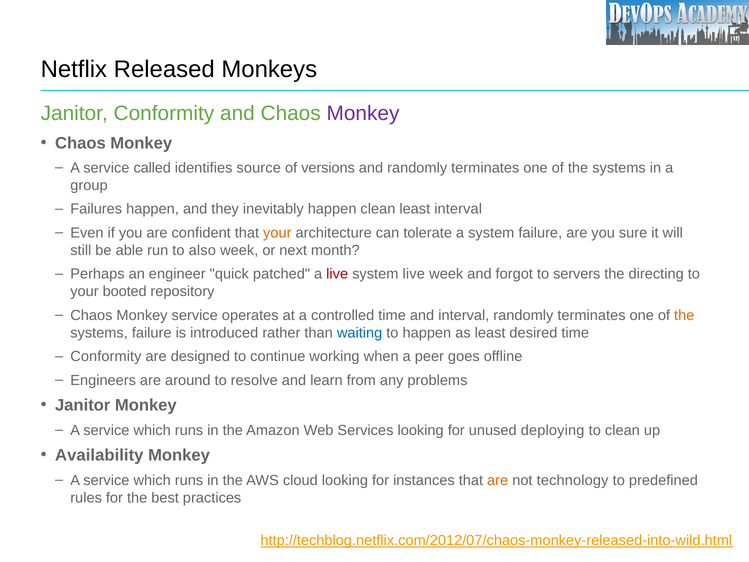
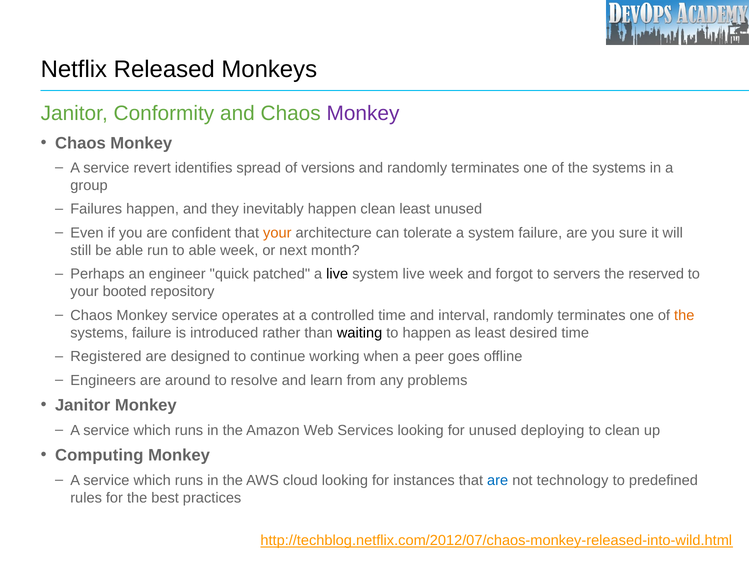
called: called -> revert
source: source -> spread
least interval: interval -> unused
to also: also -> able
live at (337, 274) colour: red -> black
directing: directing -> reserved
waiting colour: blue -> black
Conformity at (106, 356): Conformity -> Registered
Availability: Availability -> Computing
are at (498, 480) colour: orange -> blue
